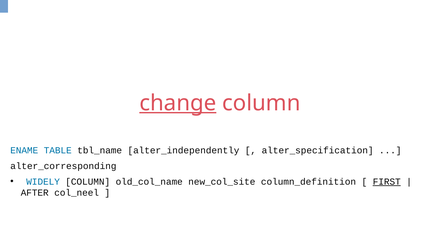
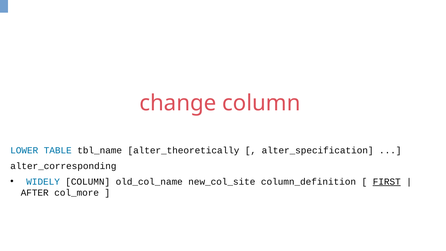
change underline: present -> none
ENAME: ENAME -> LOWER
alter_independently: alter_independently -> alter_theoretically
col_neel: col_neel -> col_more
